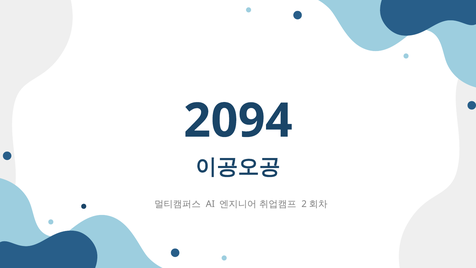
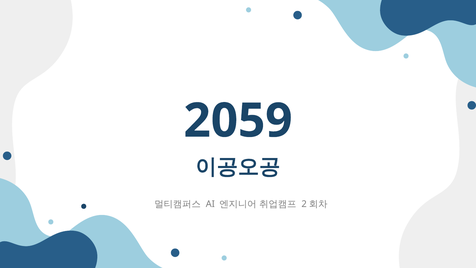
2094: 2094 -> 2059
